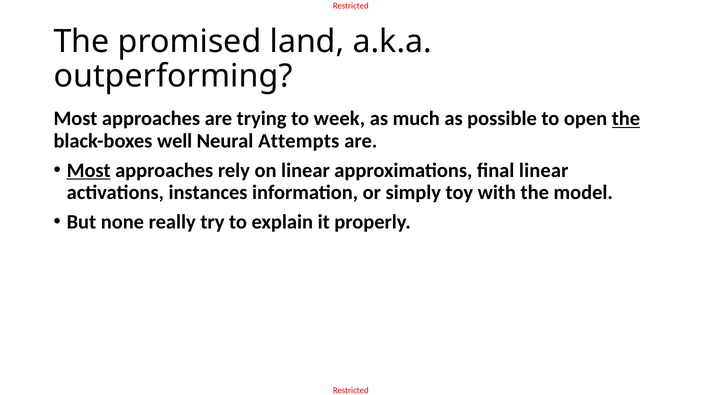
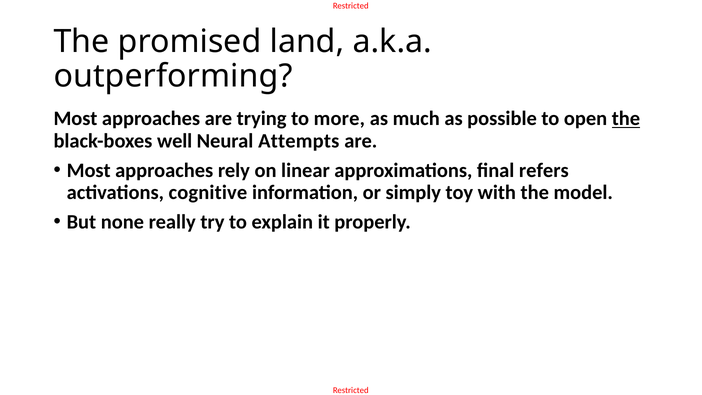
week: week -> more
Most at (89, 170) underline: present -> none
final linear: linear -> refers
instances: instances -> cognitive
